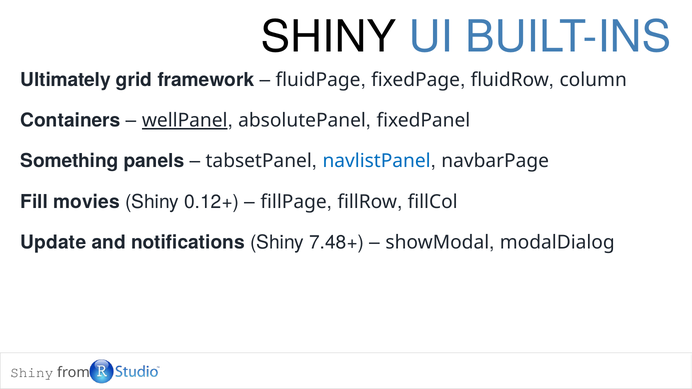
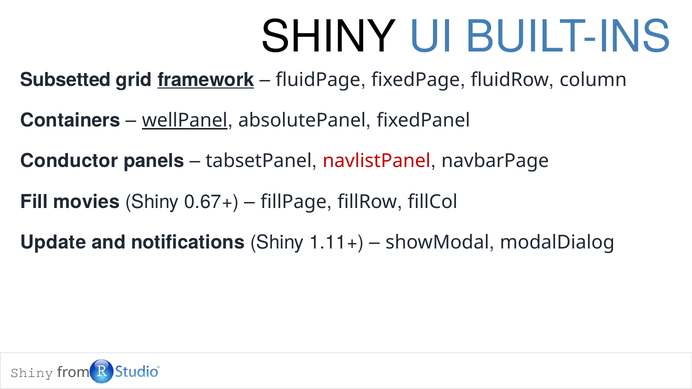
Ultimately: Ultimately -> Subsetted
framework underline: none -> present
Something: Something -> Conductor
navlistPanel colour: blue -> red
0.12+: 0.12+ -> 0.67+
7.48+: 7.48+ -> 1.11+
